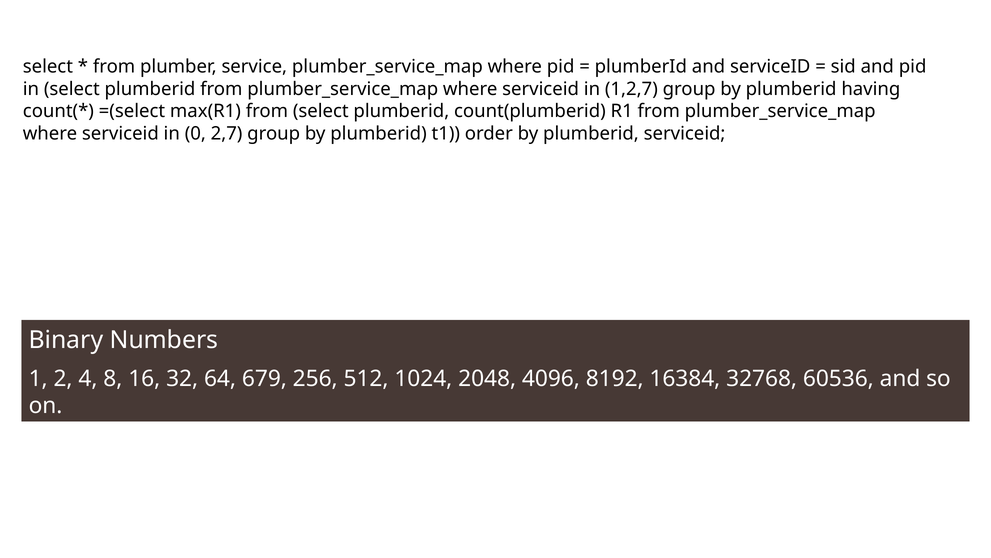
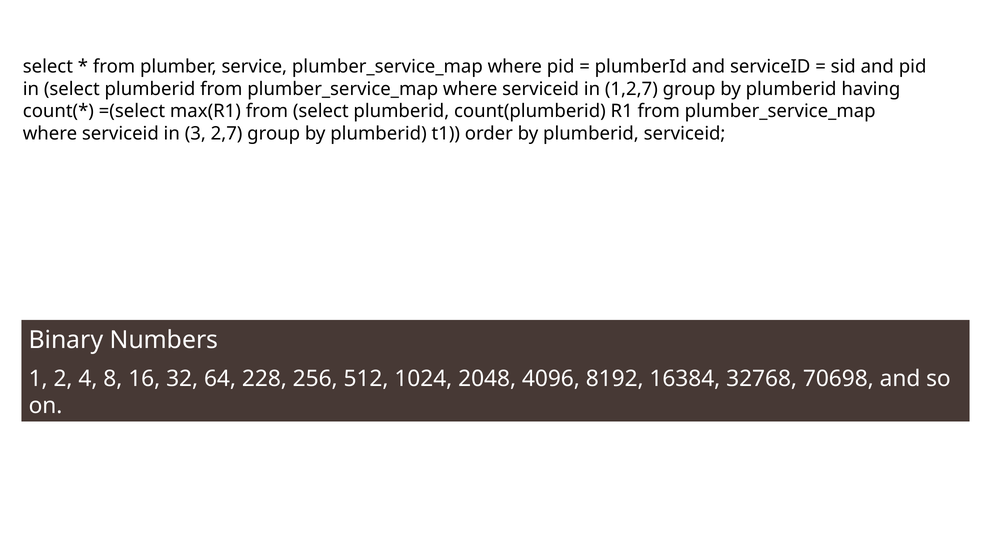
0: 0 -> 3
679: 679 -> 228
60536: 60536 -> 70698
